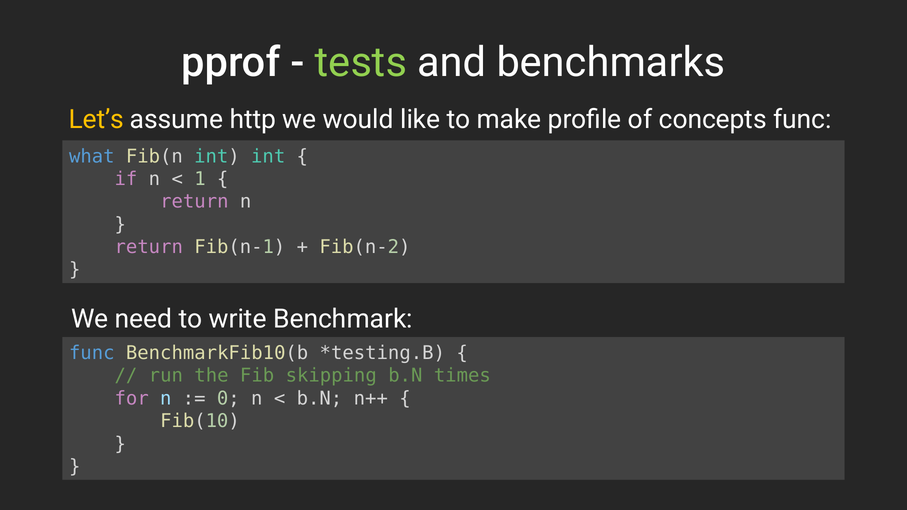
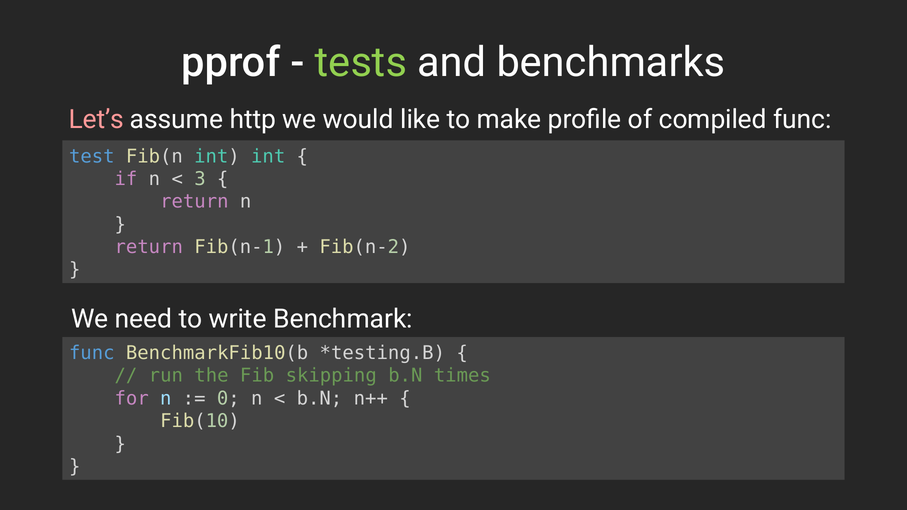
Let’s colour: yellow -> pink
concepts: concepts -> compiled
what: what -> test
1: 1 -> 3
